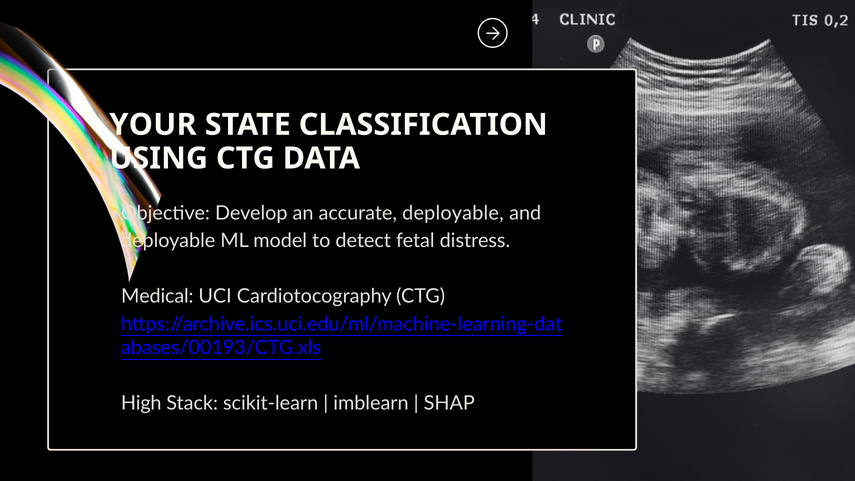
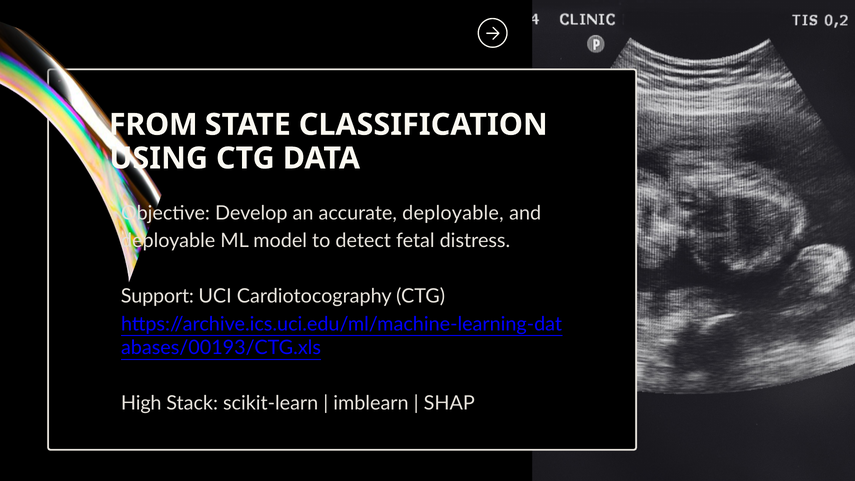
YOUR: YOUR -> FROM
Medical: Medical -> Support
